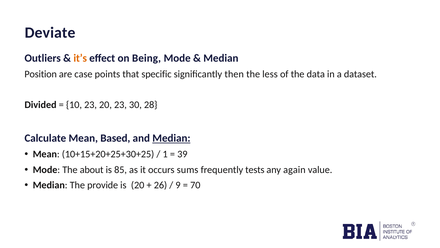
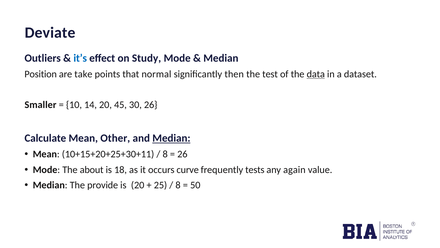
it’s colour: orange -> blue
Being: Being -> Study
case: case -> take
specific: specific -> normal
less: less -> test
data underline: none -> present
Divided: Divided -> Smaller
10 23: 23 -> 14
20 23: 23 -> 45
30 28: 28 -> 26
Based: Based -> Other
10+15+20+25+30+25: 10+15+20+25+30+25 -> 10+15+20+25+30+11
1 at (165, 154): 1 -> 8
39 at (182, 154): 39 -> 26
85: 85 -> 18
sums: sums -> curve
26: 26 -> 25
9 at (178, 185): 9 -> 8
70: 70 -> 50
